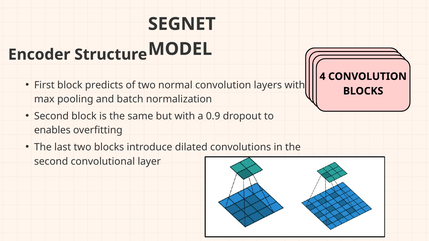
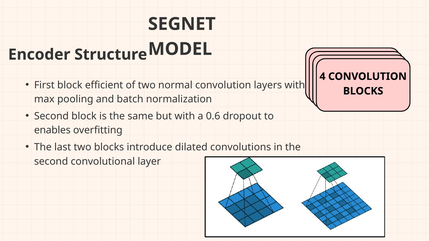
predicts: predicts -> efficient
0.9: 0.9 -> 0.6
